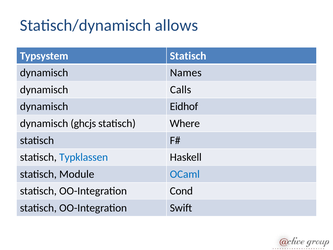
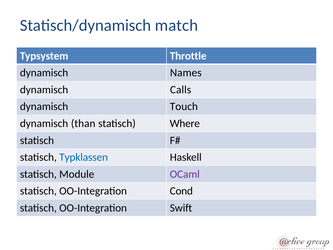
allows: allows -> match
Typsystem Statisch: Statisch -> Throttle
Eidhof: Eidhof -> Touch
ghcjs: ghcjs -> than
OCaml colour: blue -> purple
